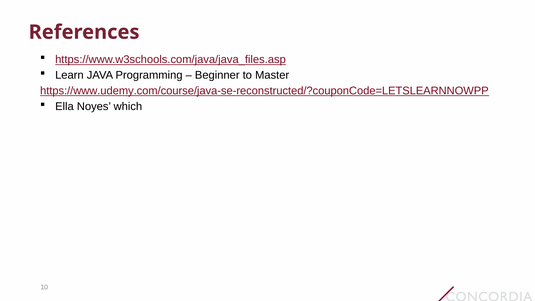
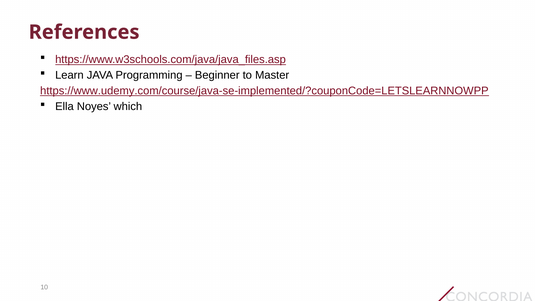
https://www.udemy.com/course/java-se-reconstructed/?couponCode=LETSLEARNNOWPP: https://www.udemy.com/course/java-se-reconstructed/?couponCode=LETSLEARNNOWPP -> https://www.udemy.com/course/java-se-implemented/?couponCode=LETSLEARNNOWPP
